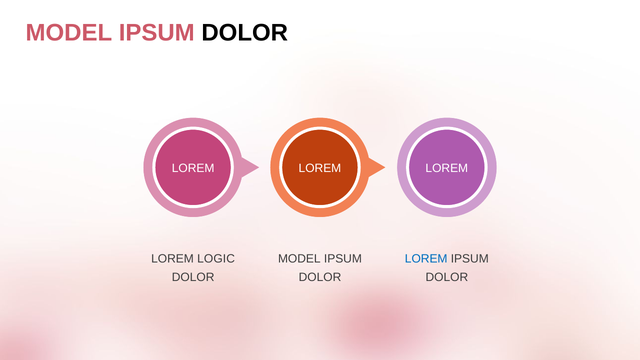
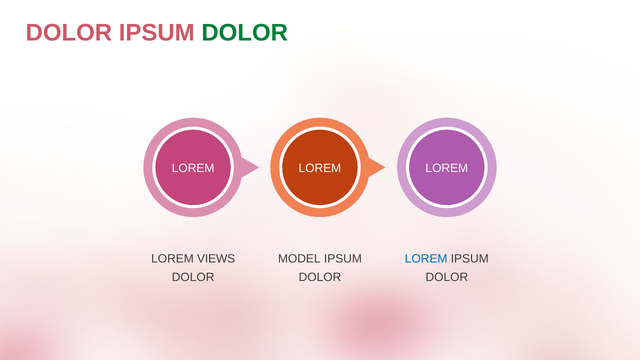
MODEL at (69, 33): MODEL -> DOLOR
DOLOR at (245, 33) colour: black -> green
LOGIC: LOGIC -> VIEWS
